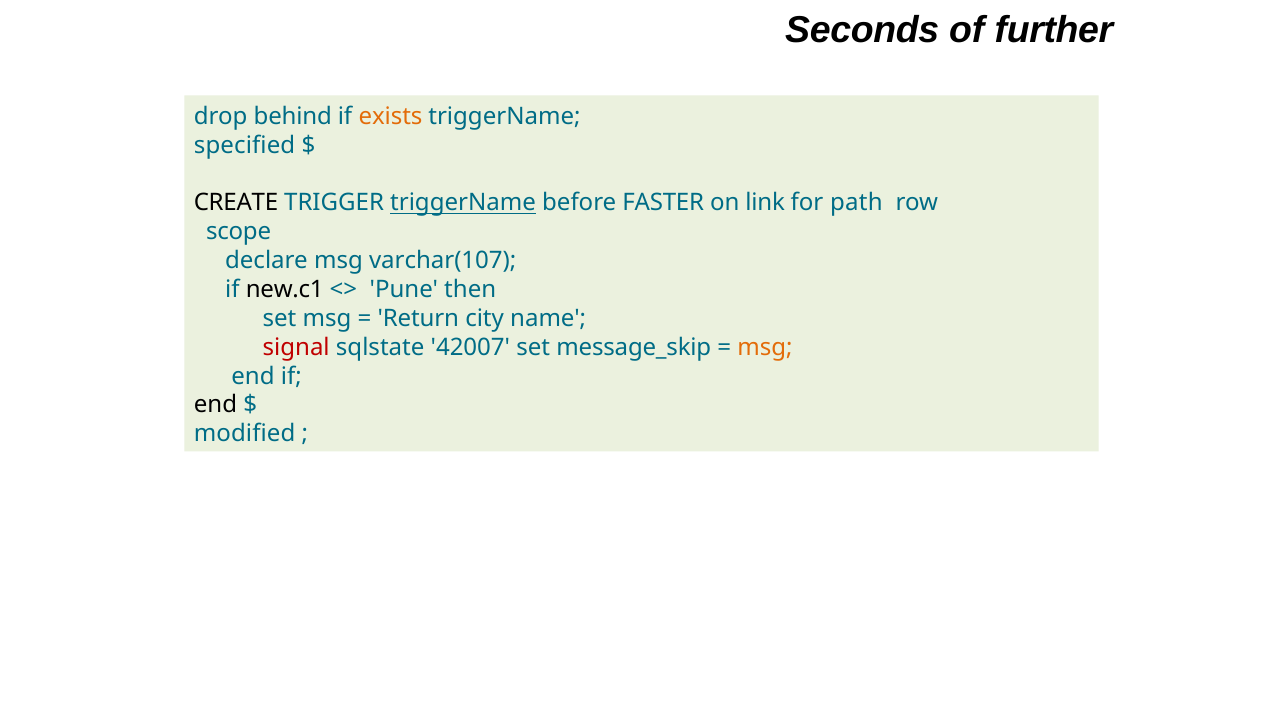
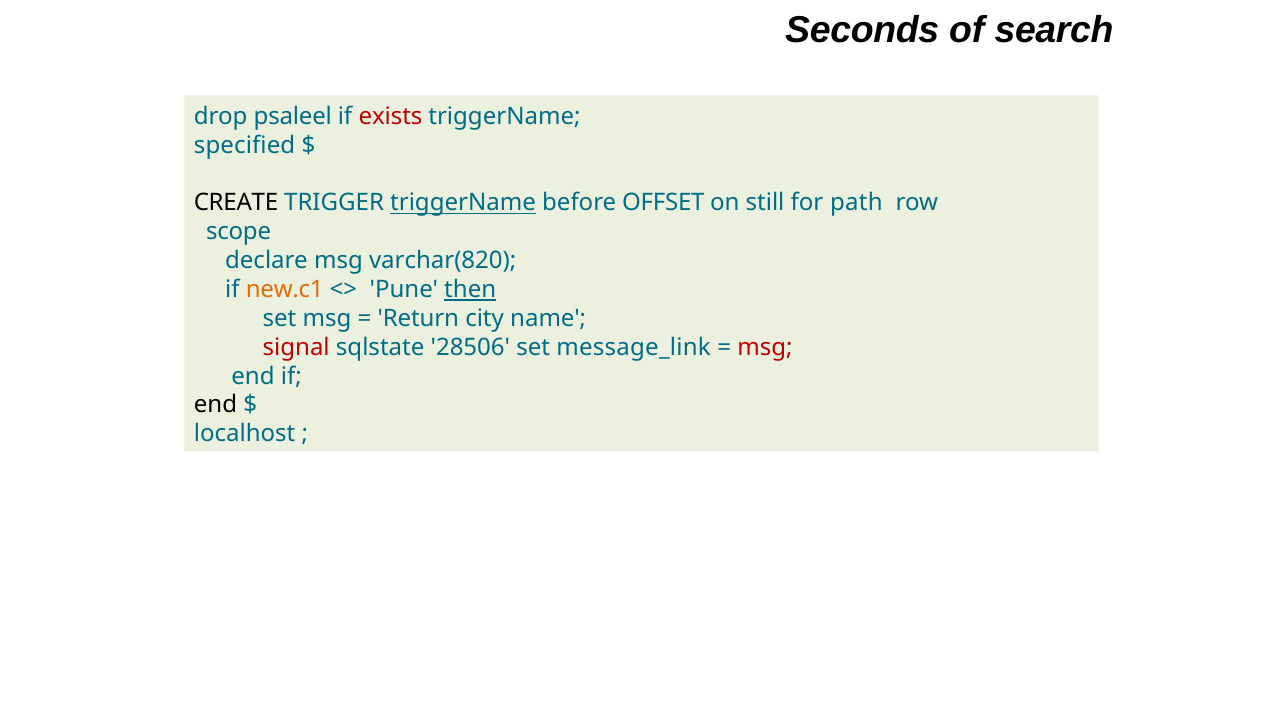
further: further -> search
behind: behind -> psaleel
exists colour: orange -> red
FASTER: FASTER -> OFFSET
link: link -> still
varchar(107: varchar(107 -> varchar(820
new.c1 colour: black -> orange
then underline: none -> present
42007: 42007 -> 28506
message_skip: message_skip -> message_link
msg at (765, 347) colour: orange -> red
modified: modified -> localhost
